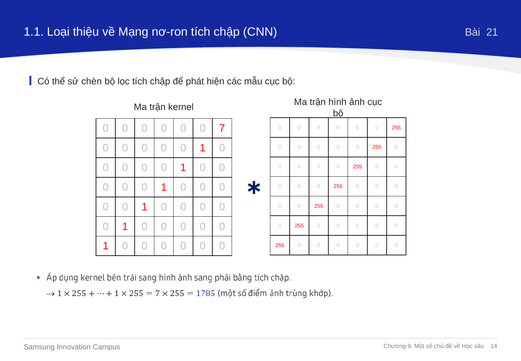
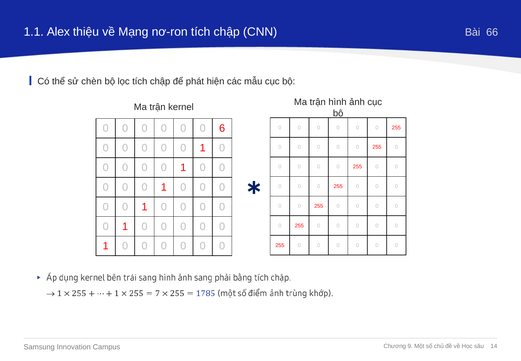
Loại: Loại -> Alex
21: 21 -> 66
7: 7 -> 6
